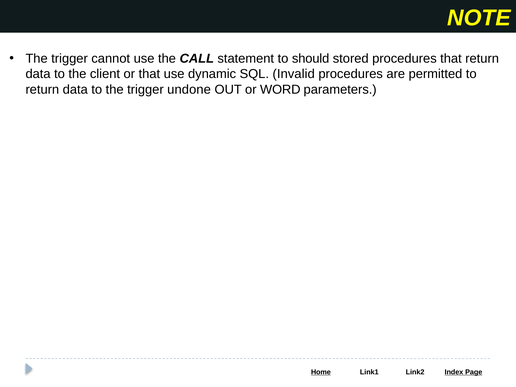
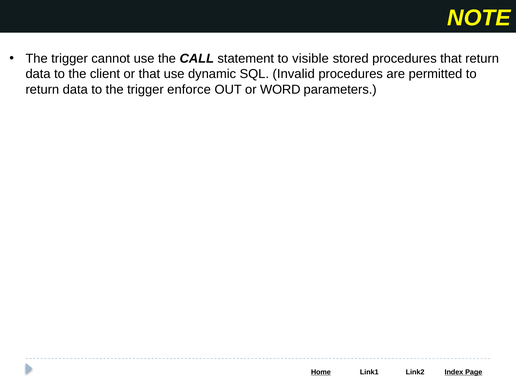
should: should -> visible
undone: undone -> enforce
